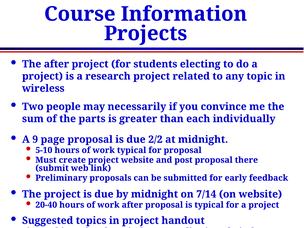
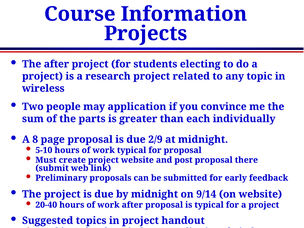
may necessarily: necessarily -> application
9: 9 -> 8
2/2: 2/2 -> 2/9
7/14: 7/14 -> 9/14
